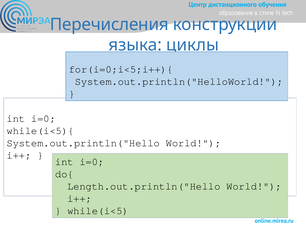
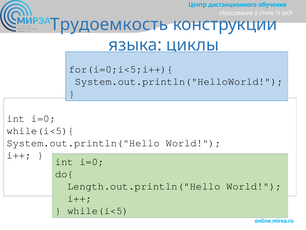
Перечисления: Перечисления -> Трудоемкость
